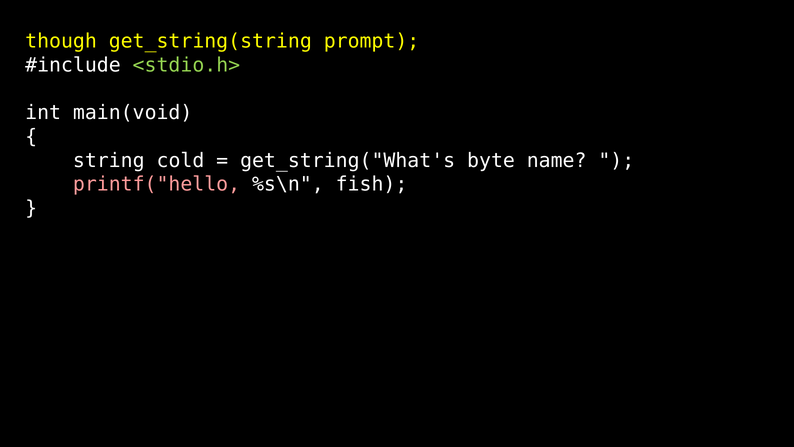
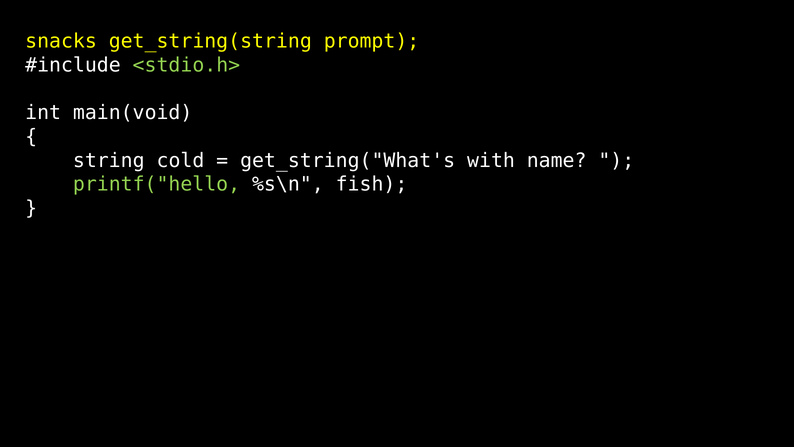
though: though -> snacks
byte: byte -> with
printf("hello colour: pink -> light green
